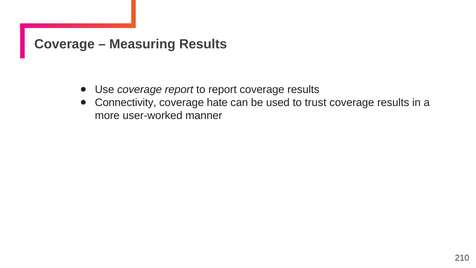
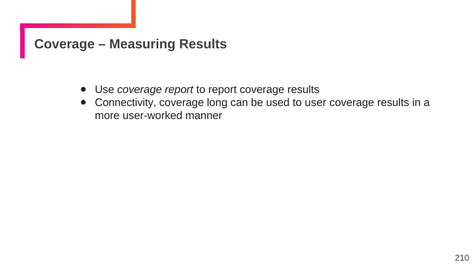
hate: hate -> long
trust: trust -> user
